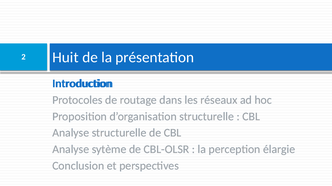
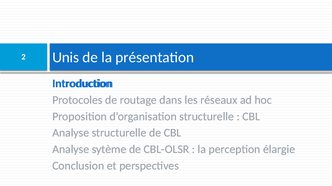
Huit: Huit -> Unis
